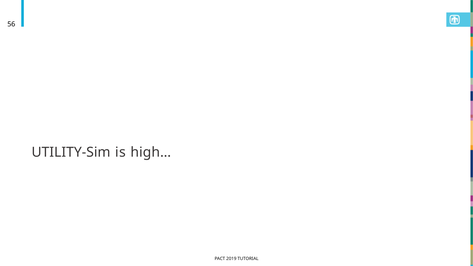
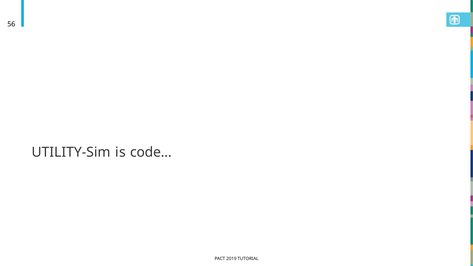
high…: high… -> code…
